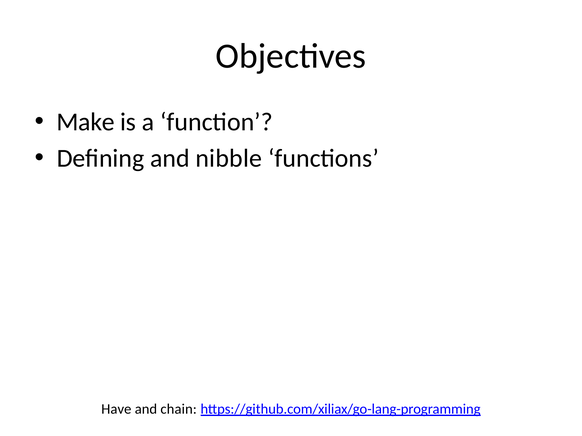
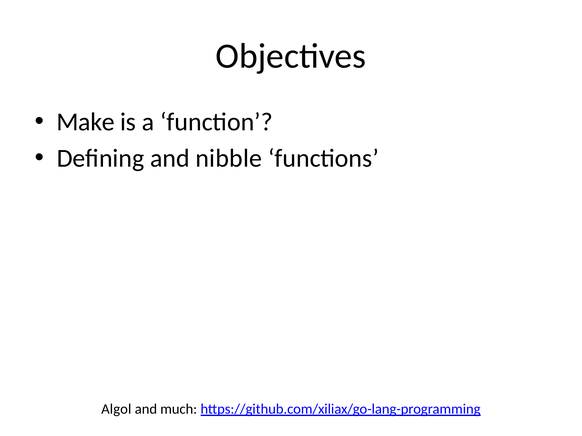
Have: Have -> Algol
chain: chain -> much
